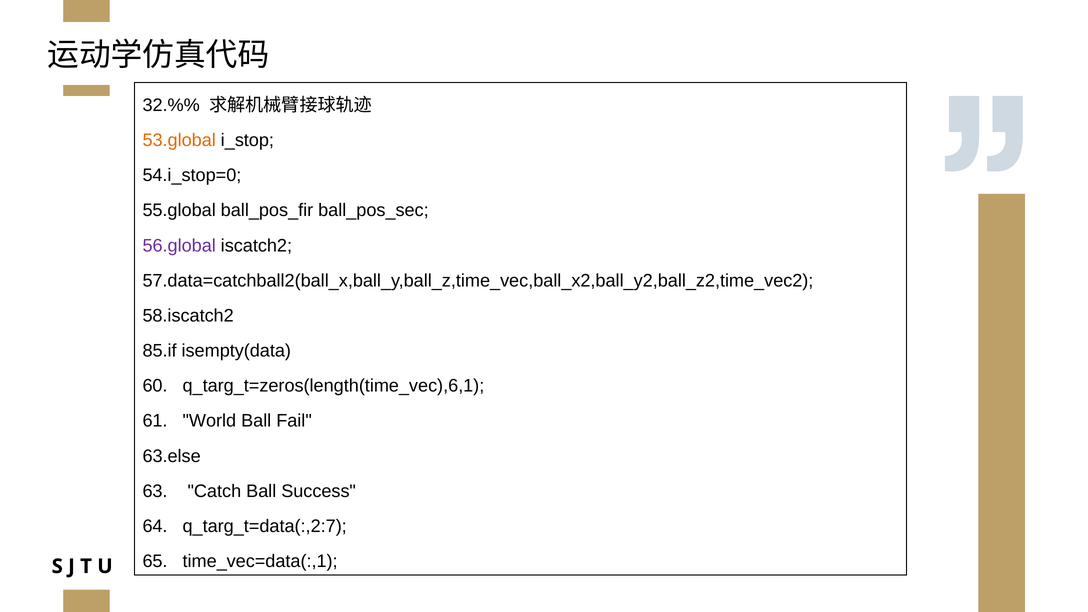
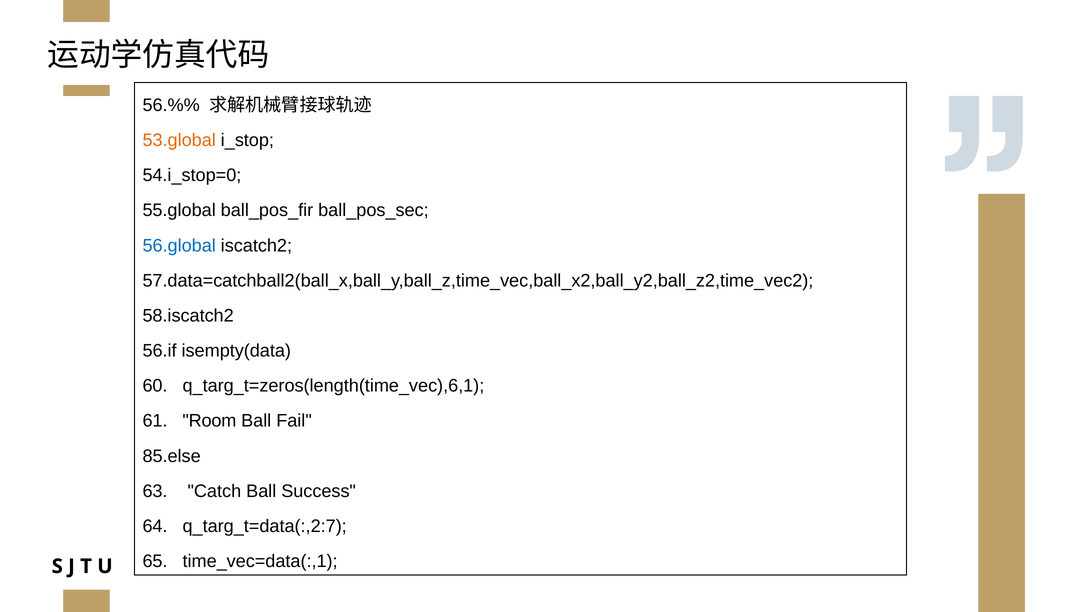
32.%%: 32.%% -> 56.%%
56.global colour: purple -> blue
85.if: 85.if -> 56.if
World: World -> Room
63.else: 63.else -> 85.else
